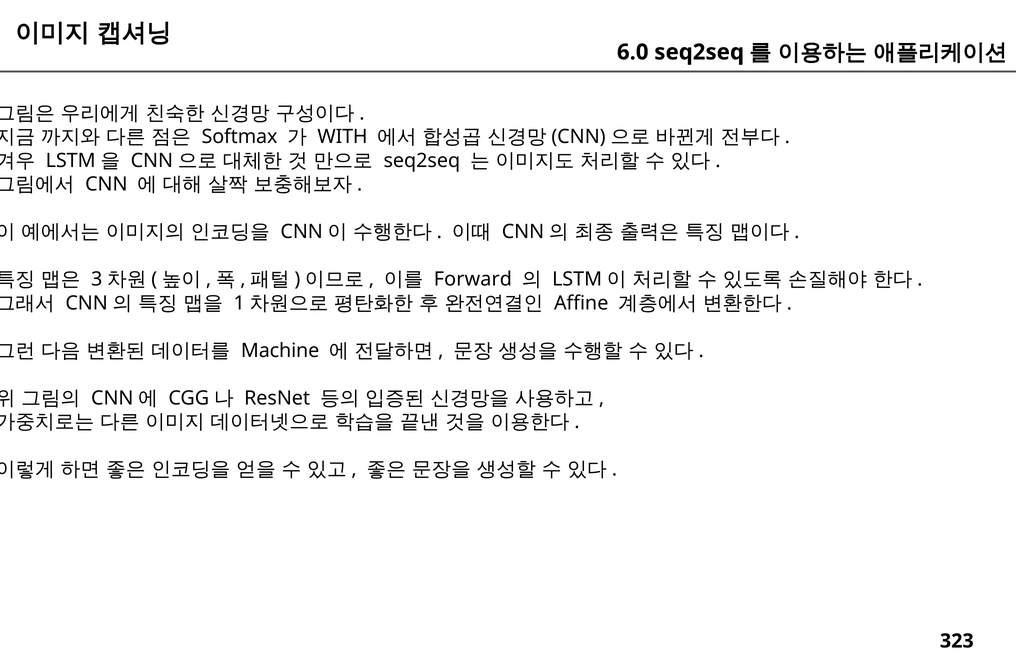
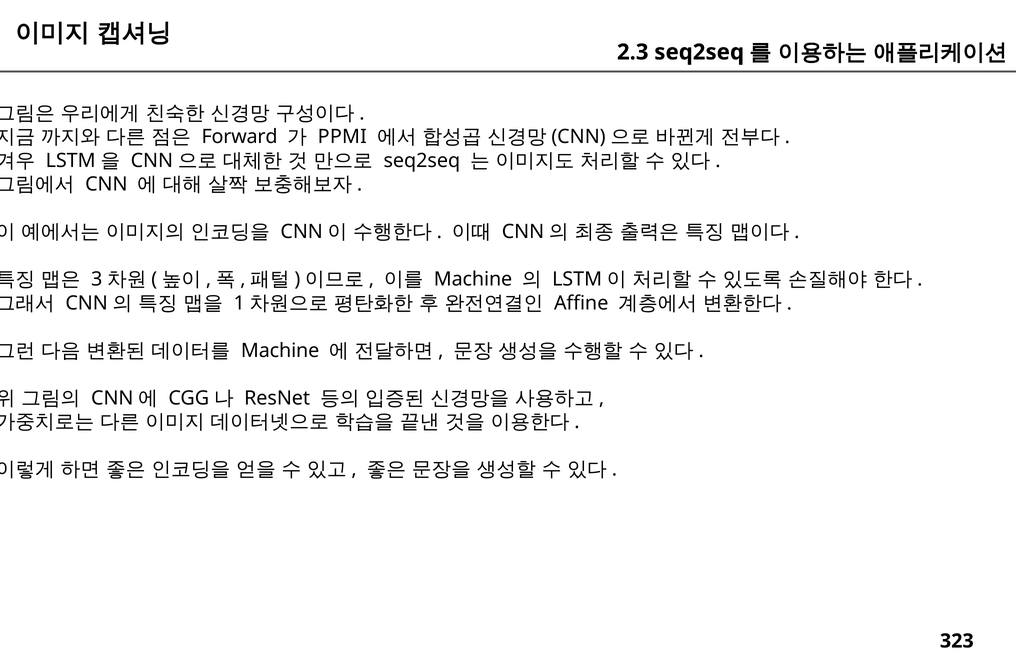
6.0: 6.0 -> 2.3
Softmax: Softmax -> Forward
WITH: WITH -> PPMI
Forward at (473, 279): Forward -> Machine
